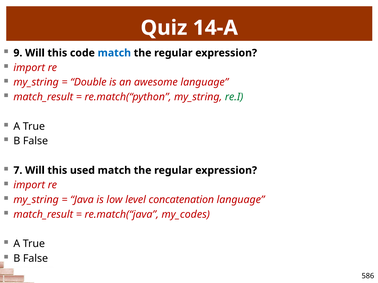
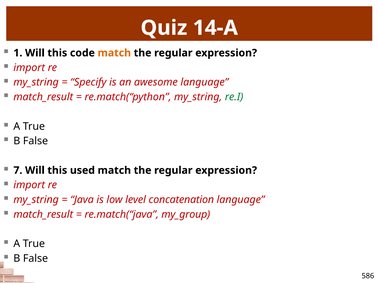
9: 9 -> 1
match at (114, 53) colour: blue -> orange
Double: Double -> Specify
my_codes: my_codes -> my_group
